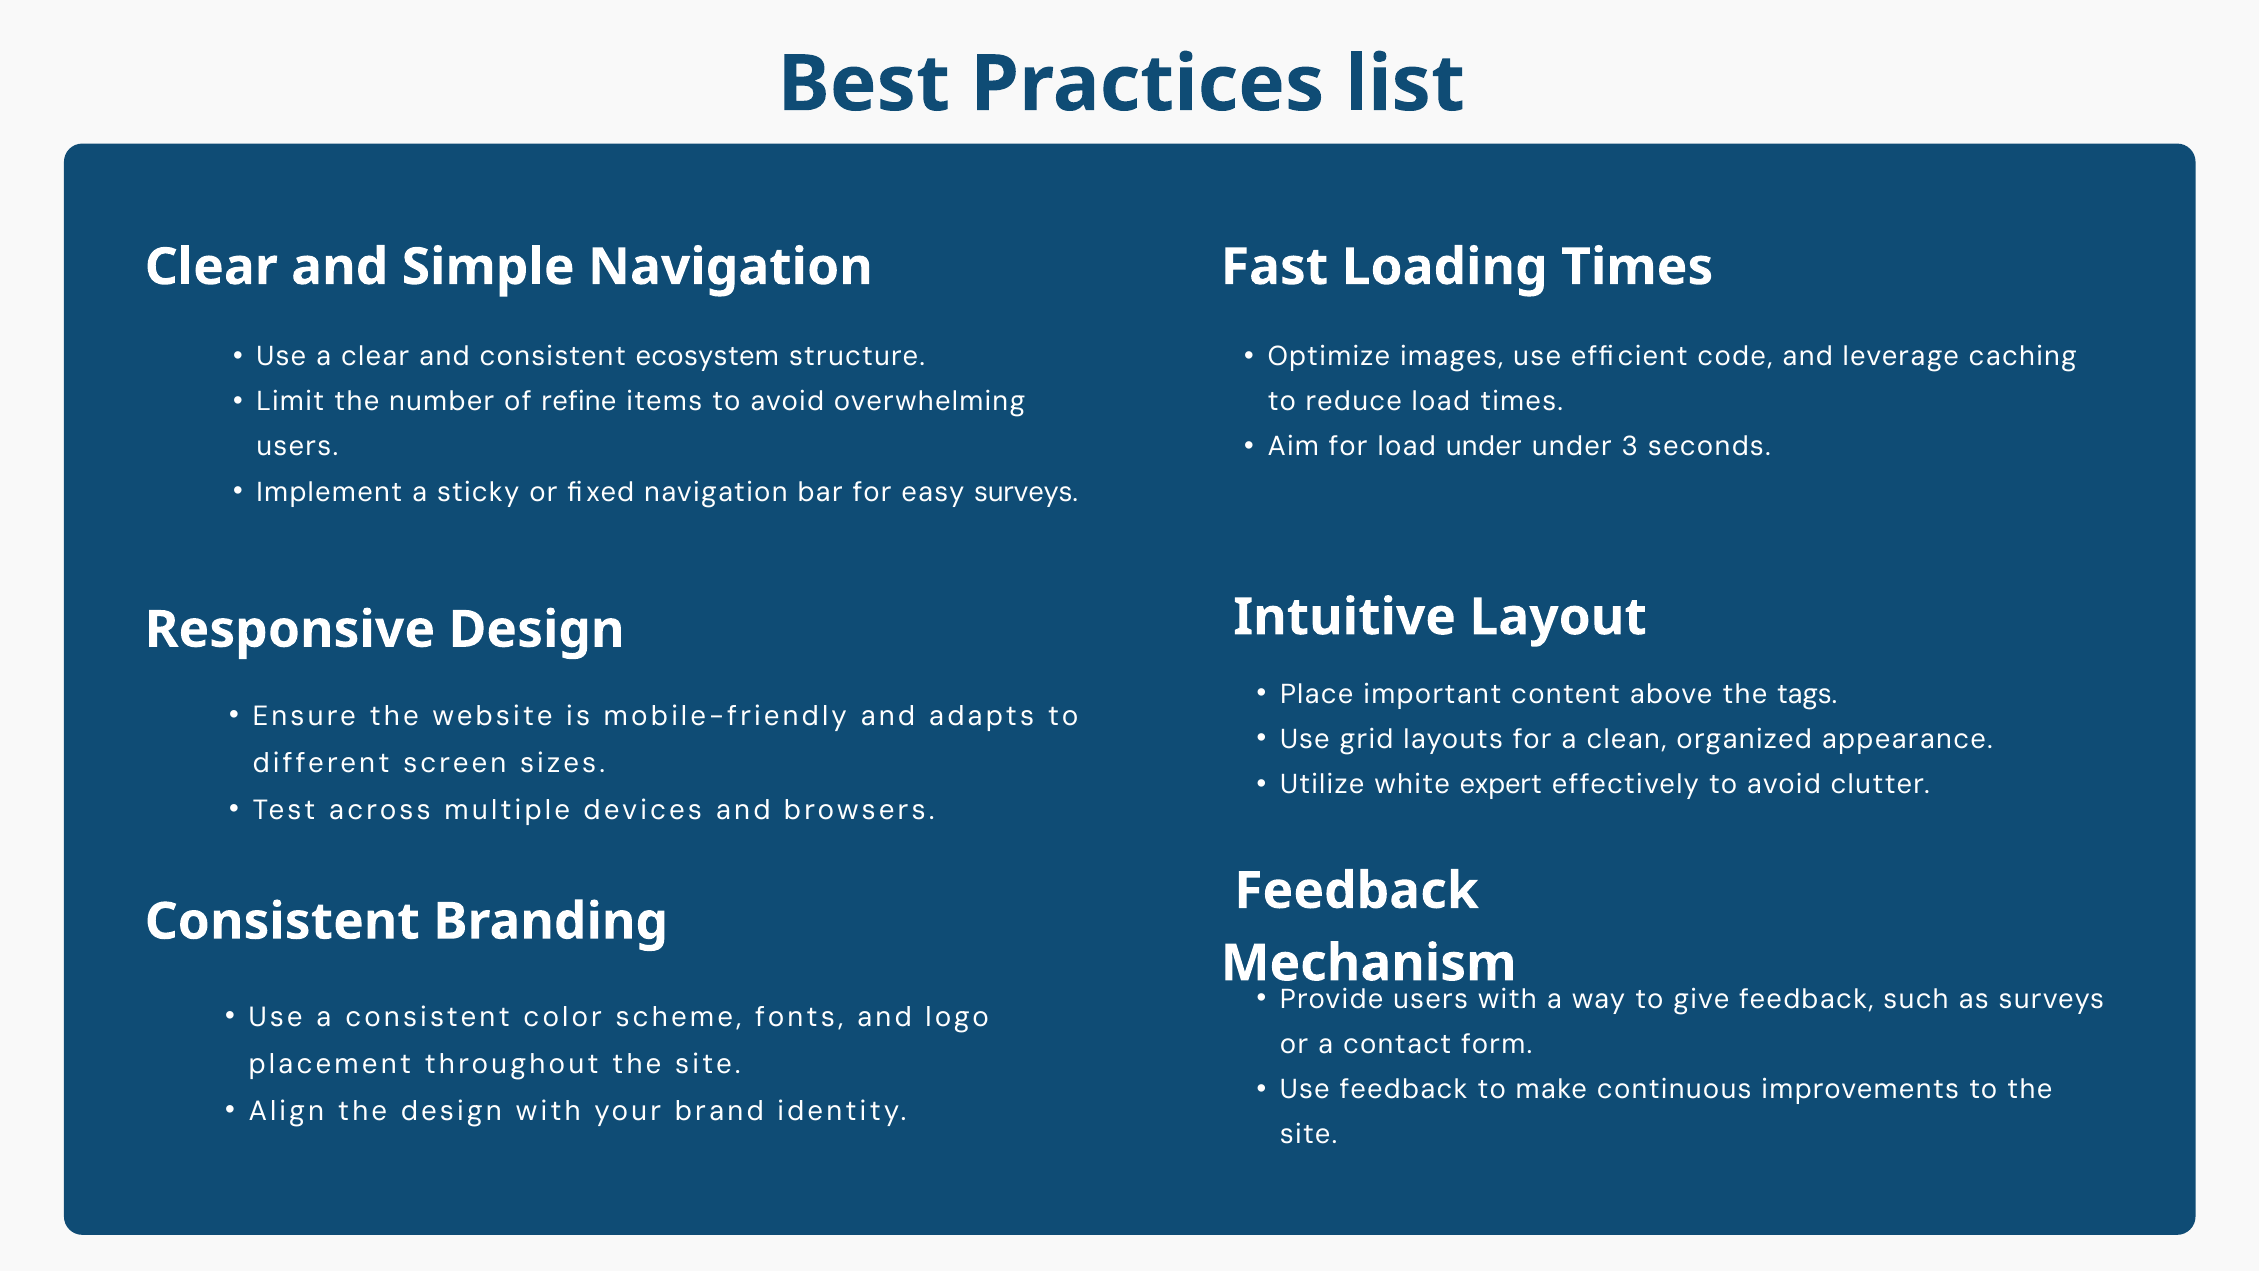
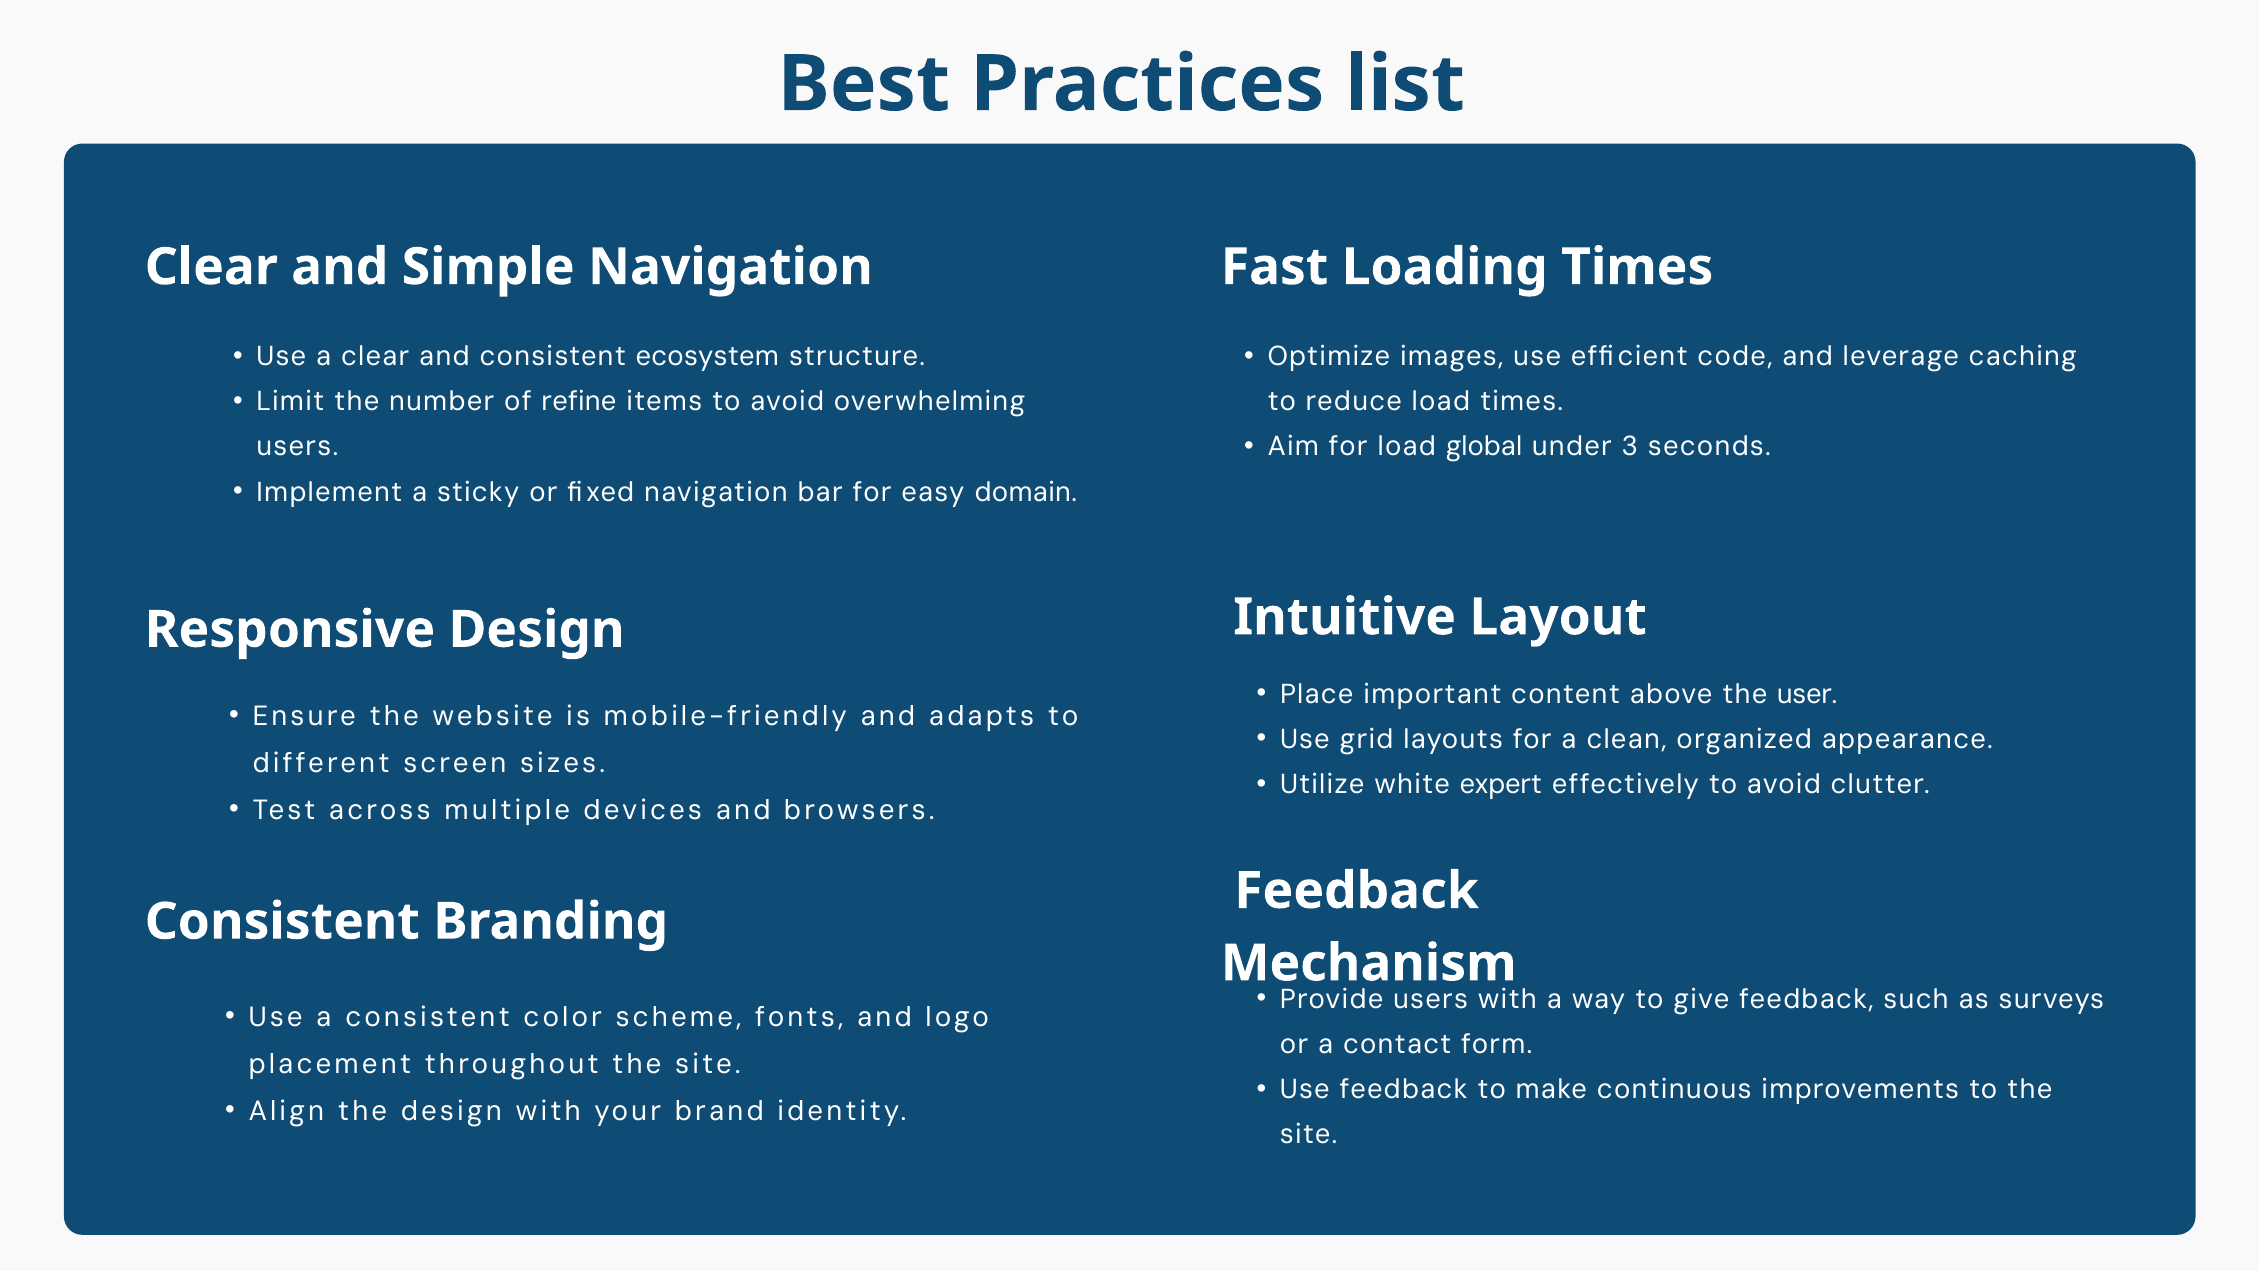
load under: under -> global
easy surveys: surveys -> domain
tags: tags -> user
